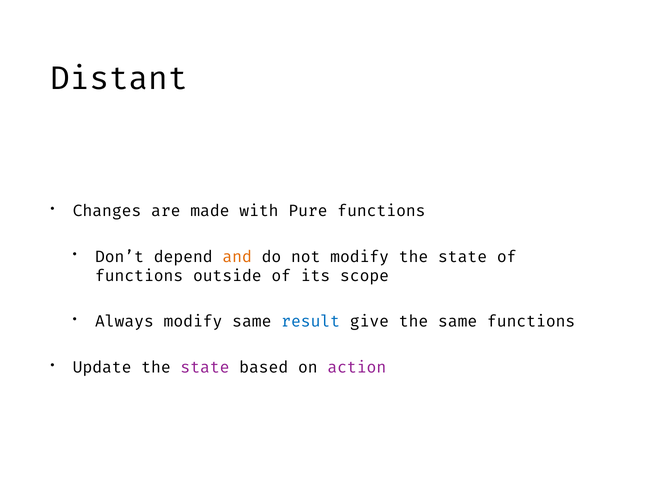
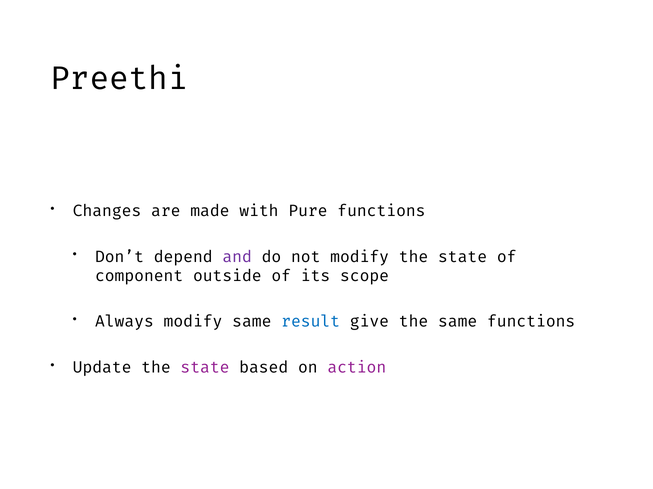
Distant: Distant -> Preethi
and colour: orange -> purple
functions at (139, 276): functions -> component
